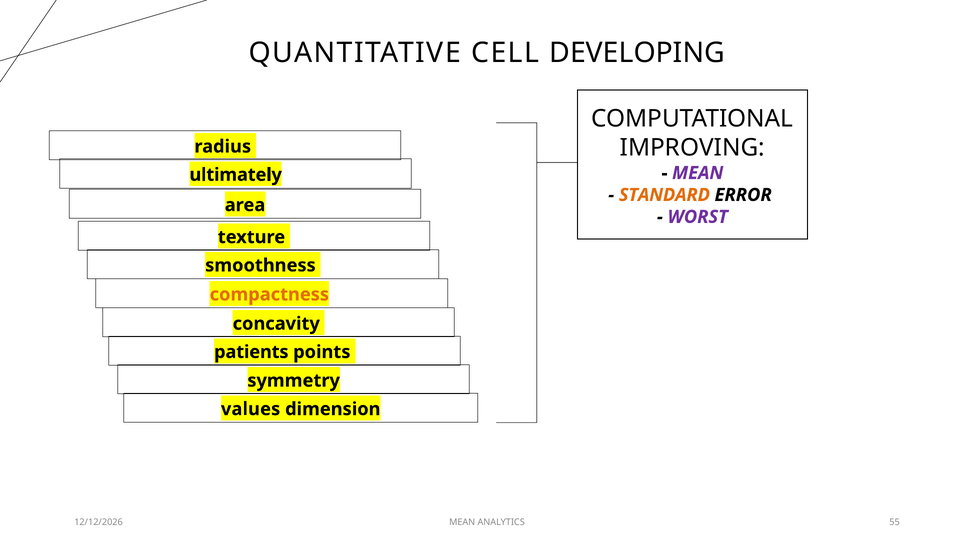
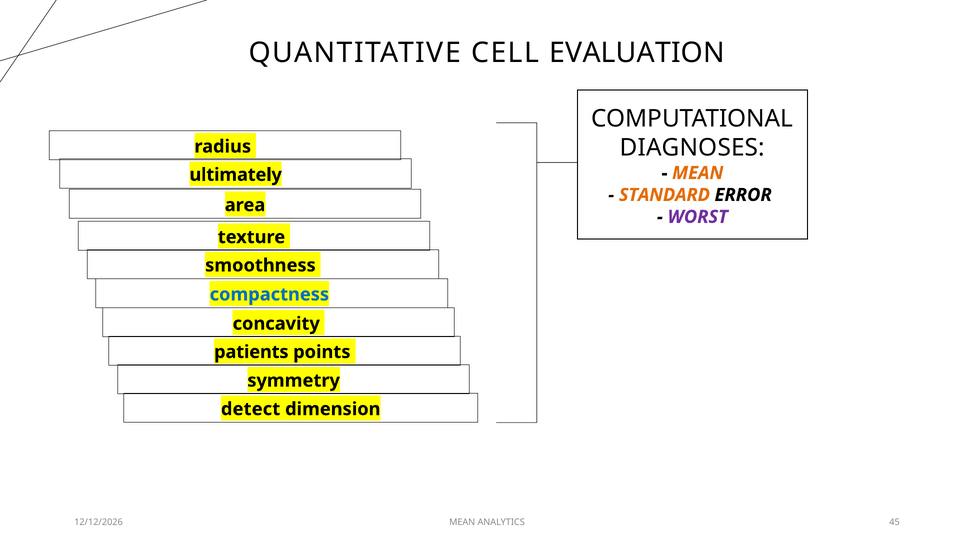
DEVELOPING: DEVELOPING -> EVALUATION
IMPROVING: IMPROVING -> DIAGNOSES
MEAN at (698, 173) colour: purple -> orange
compactness colour: orange -> blue
values: values -> detect
55: 55 -> 45
